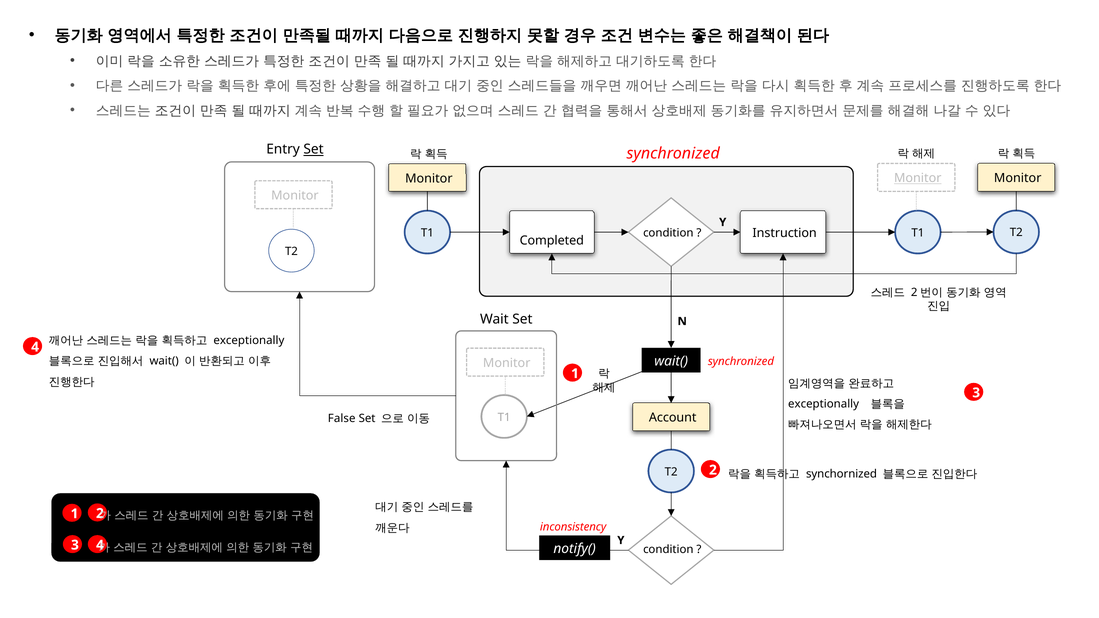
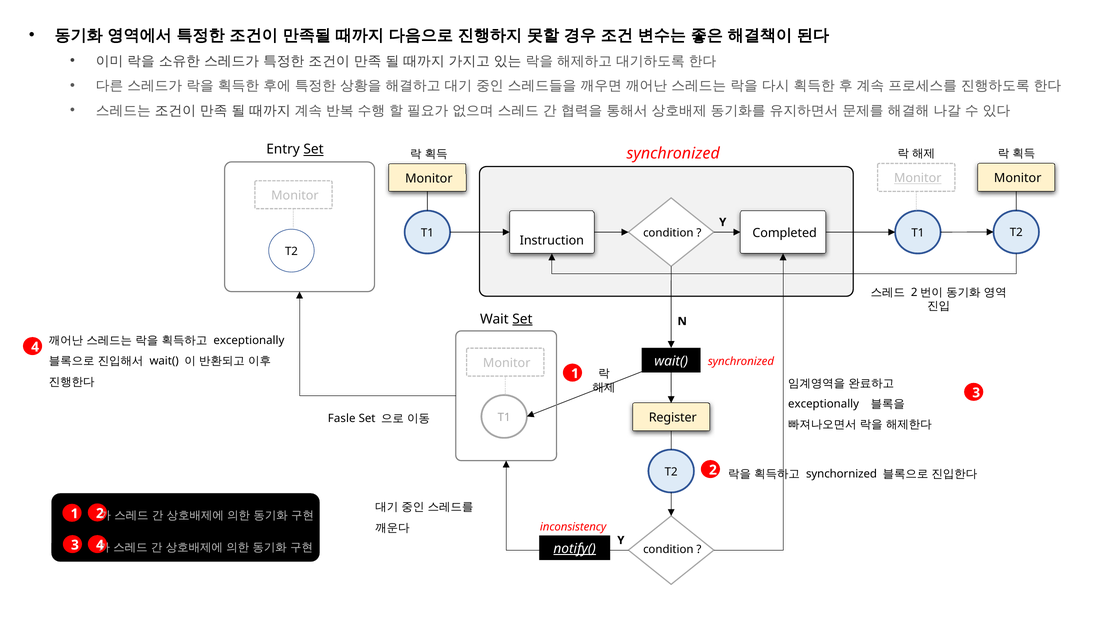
Instruction: Instruction -> Completed
Completed: Completed -> Instruction
Set at (522, 319) underline: none -> present
Account: Account -> Register
False: False -> Fasle
notify( underline: none -> present
